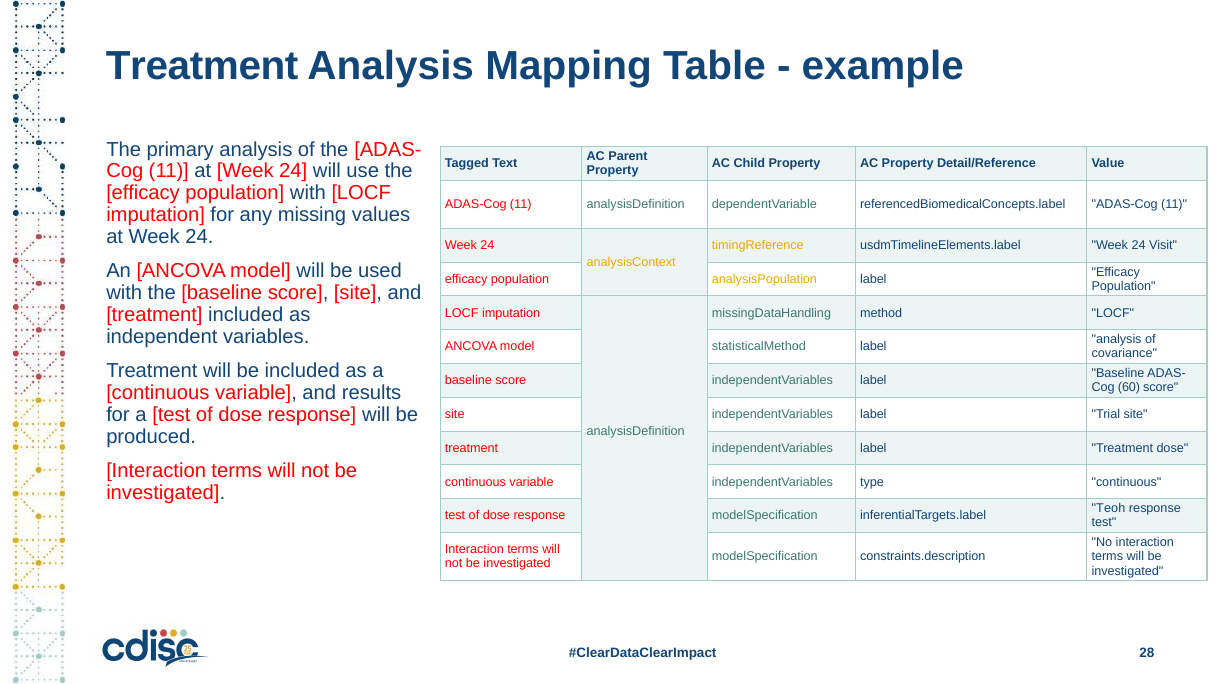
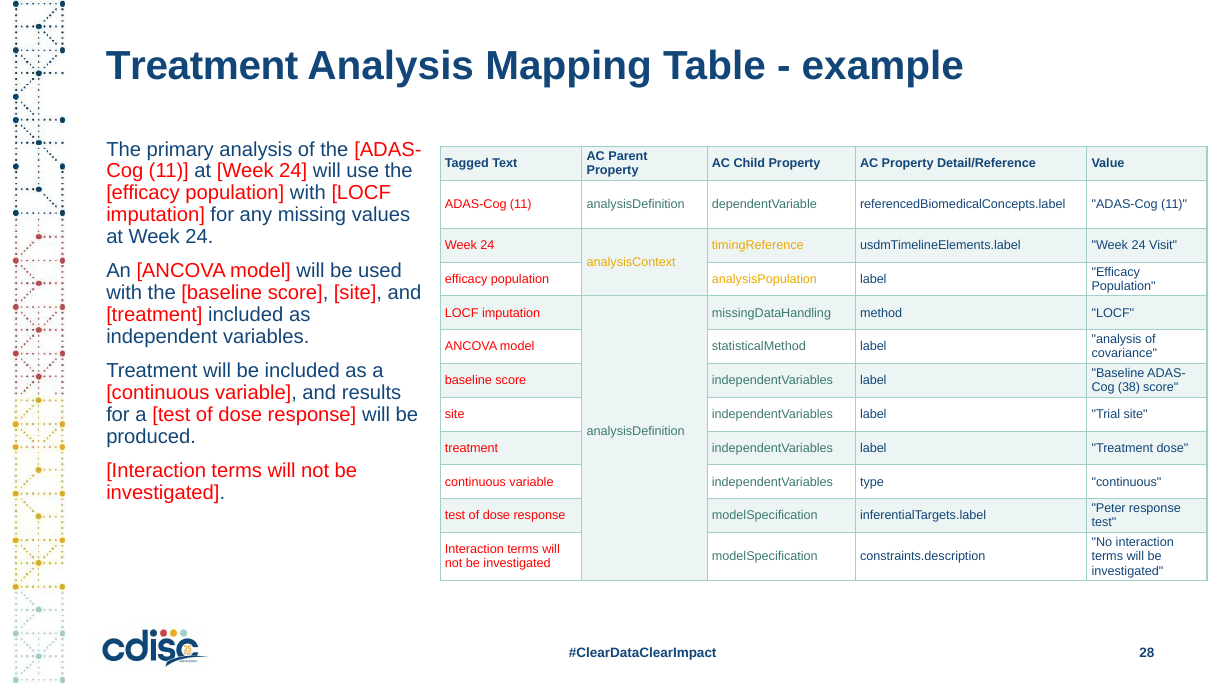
60: 60 -> 38
Teoh: Teoh -> Peter
